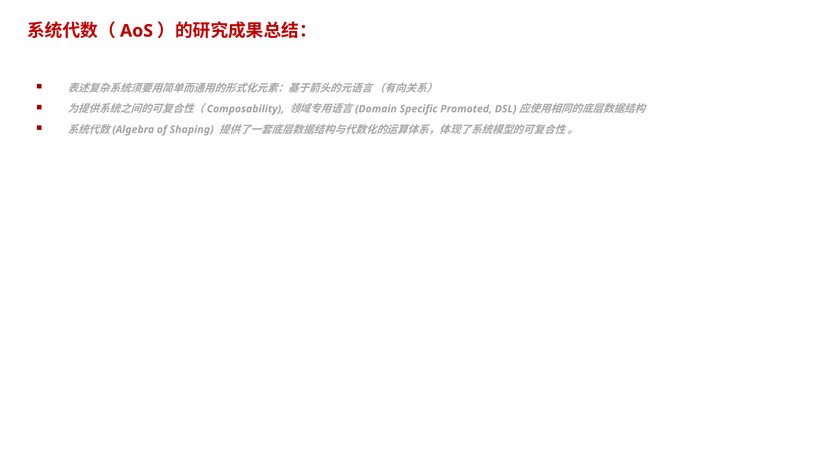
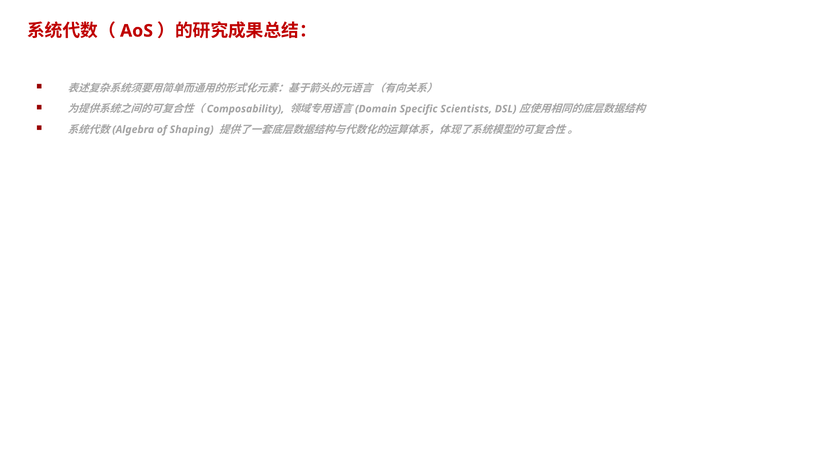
Promoted: Promoted -> Scientists
